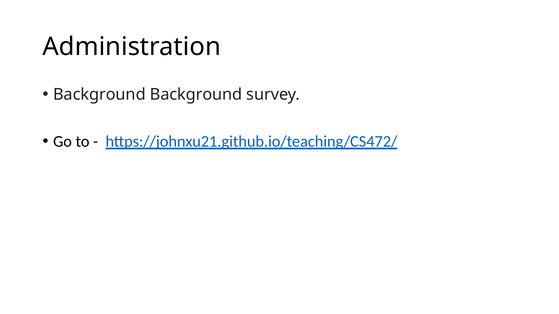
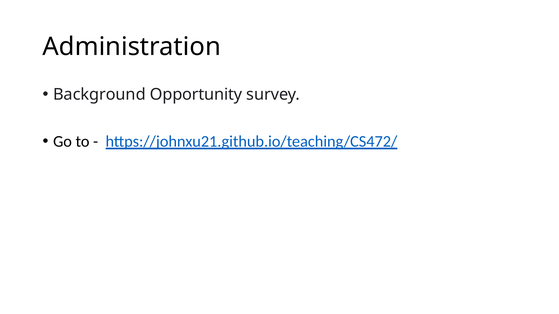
Background Background: Background -> Opportunity
